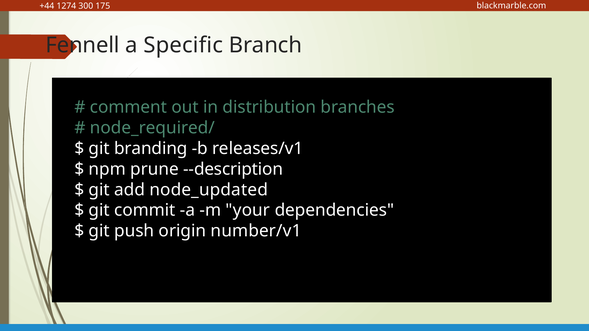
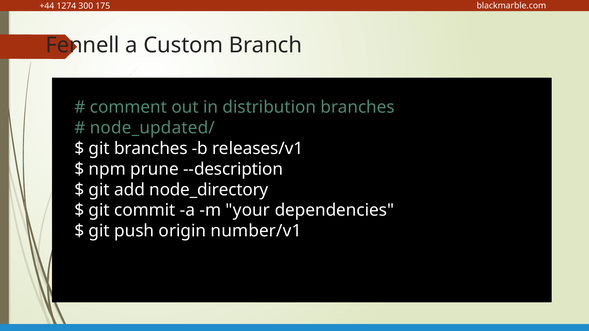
Specific: Specific -> Custom
node_required/: node_required/ -> node_updated/
git branding: branding -> branches
node_updated: node_updated -> node_directory
